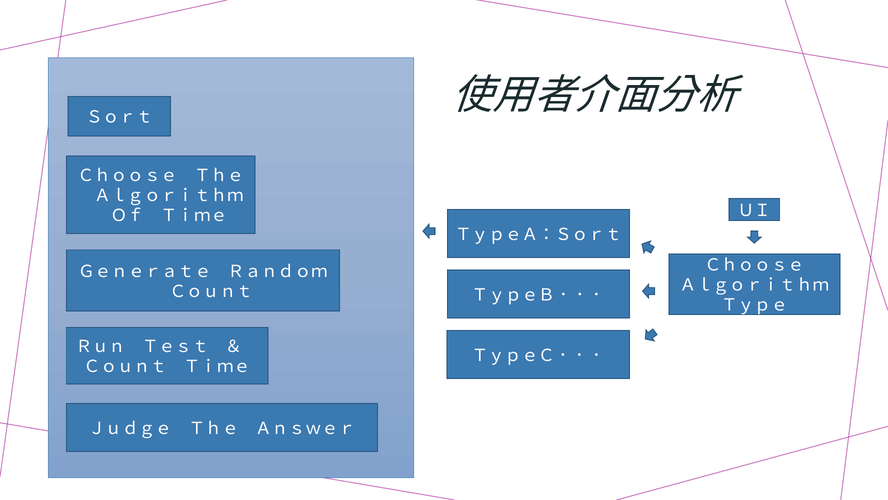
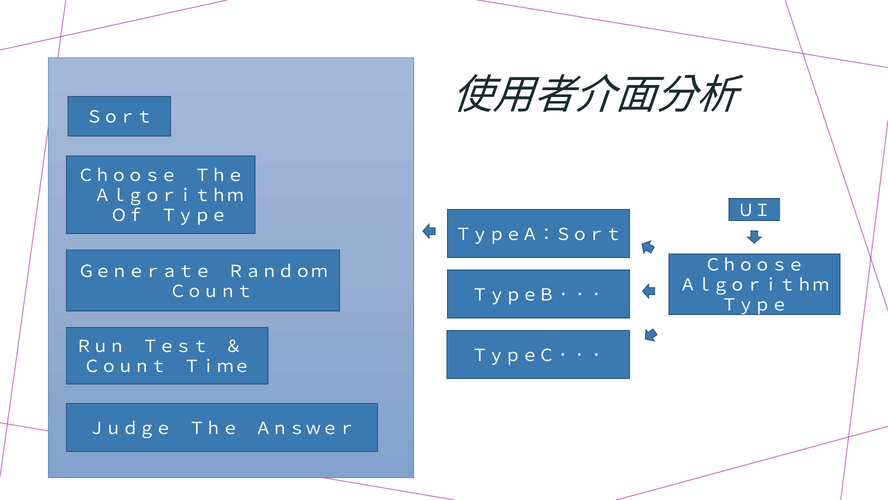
Ｏｆ Ｔｉｍｅ: Ｔｉｍｅ -> Ｔｙｐｅ
